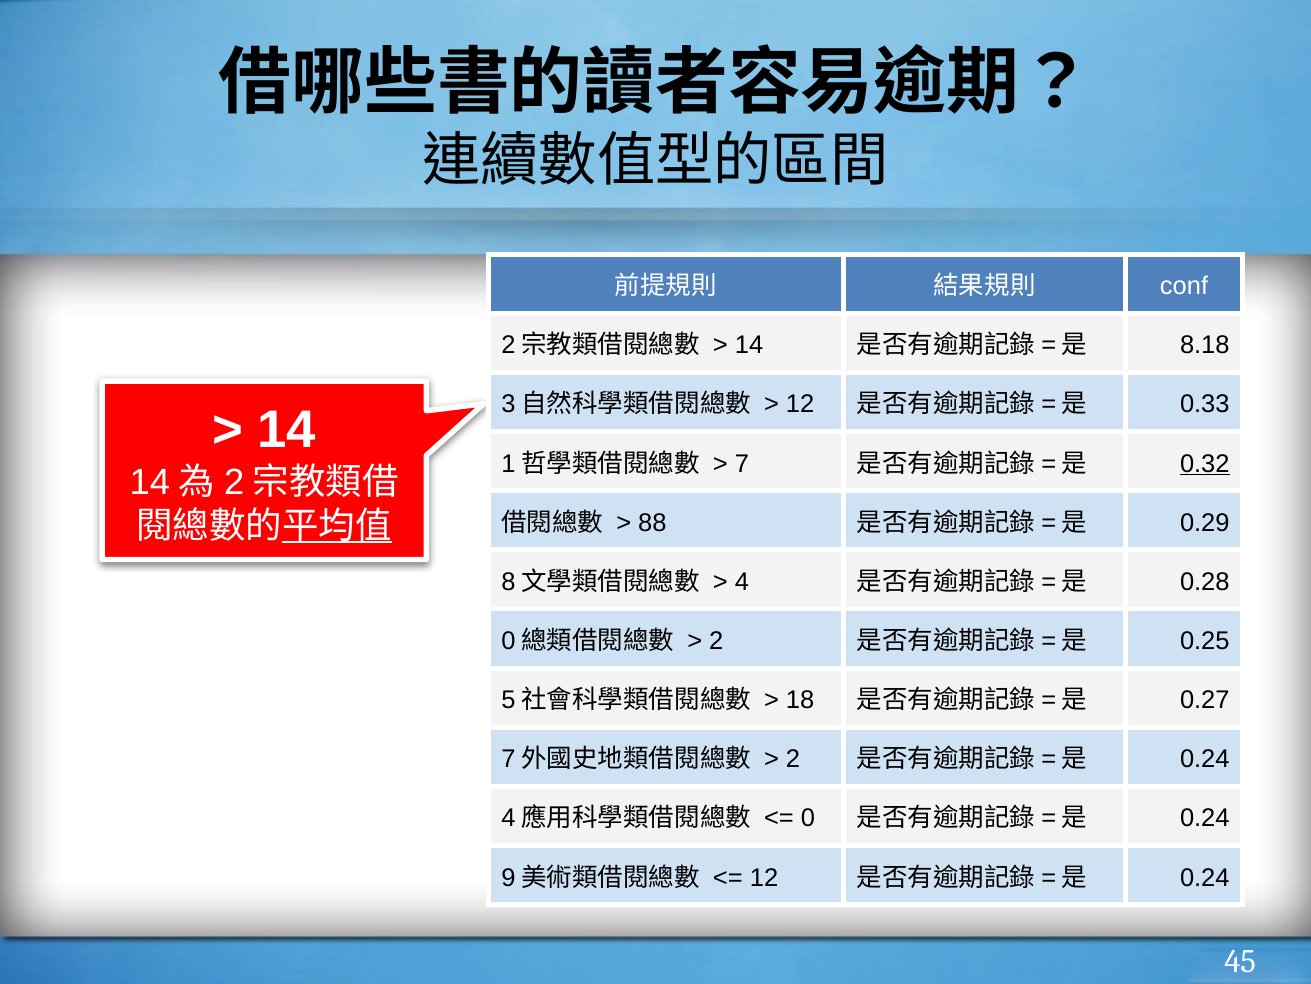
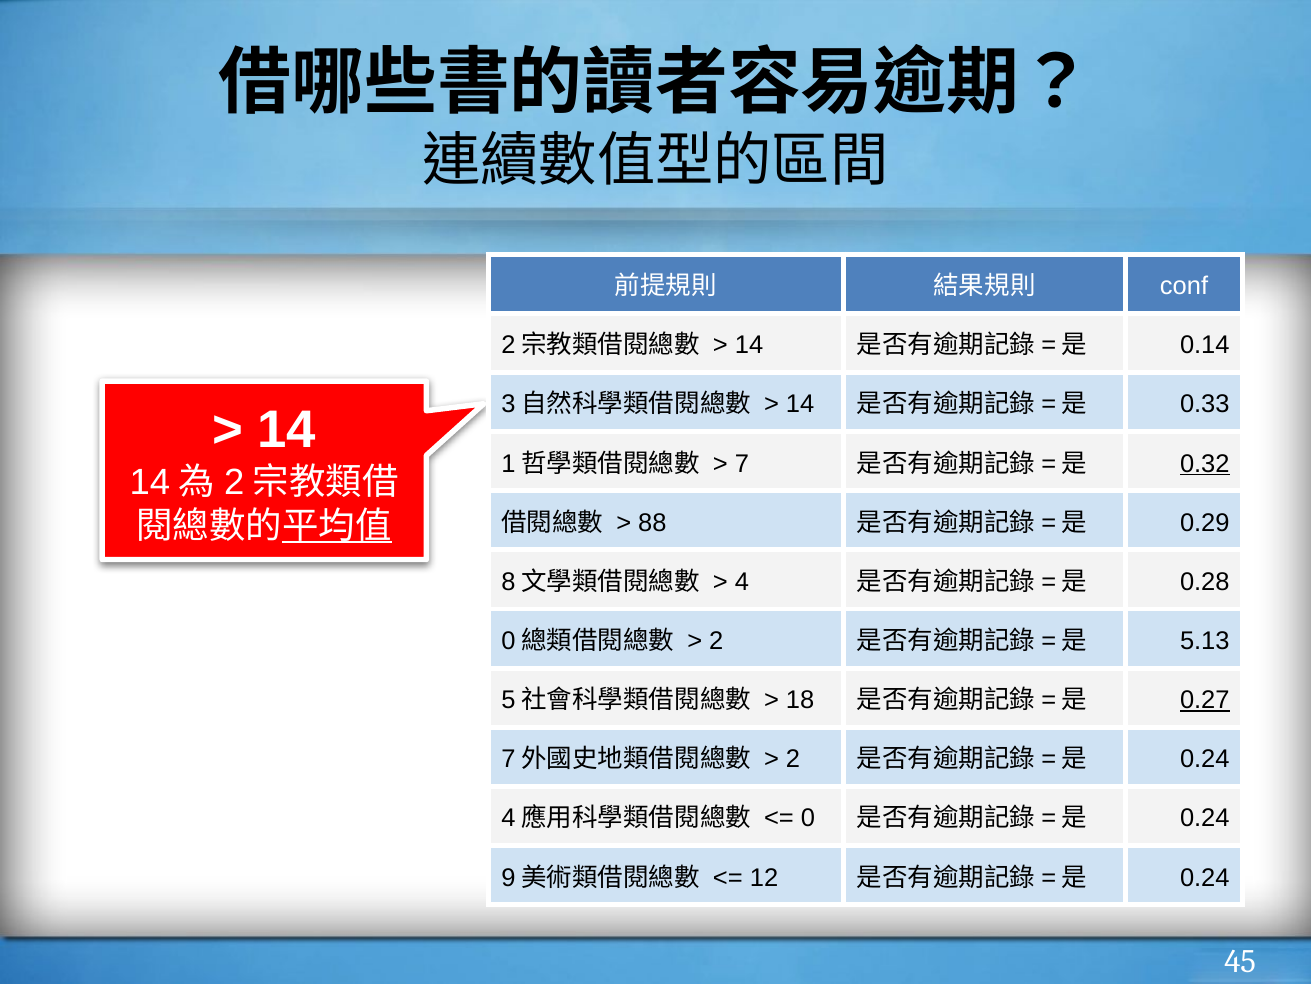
8.18: 8.18 -> 0.14
12 at (800, 404): 12 -> 14
0.25: 0.25 -> 5.13
0.27 underline: none -> present
